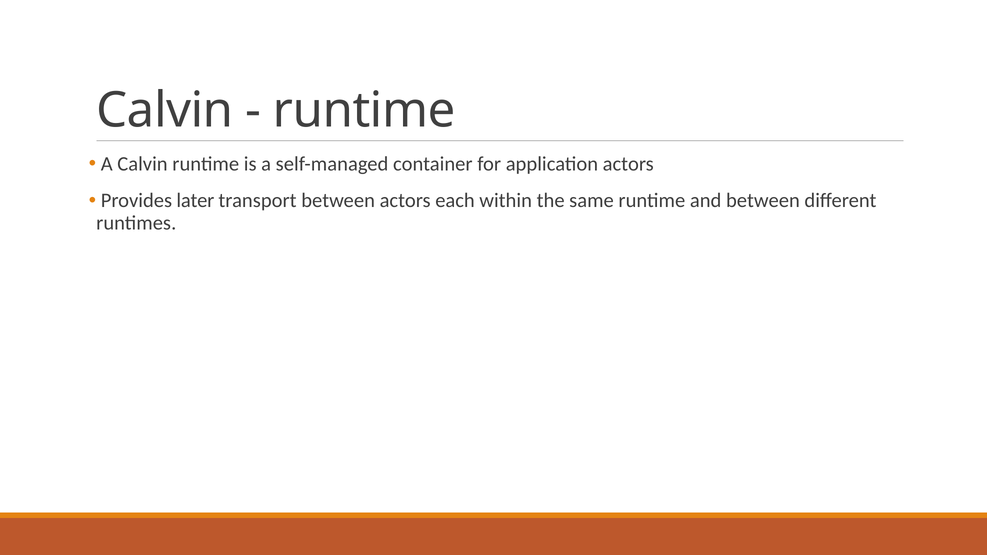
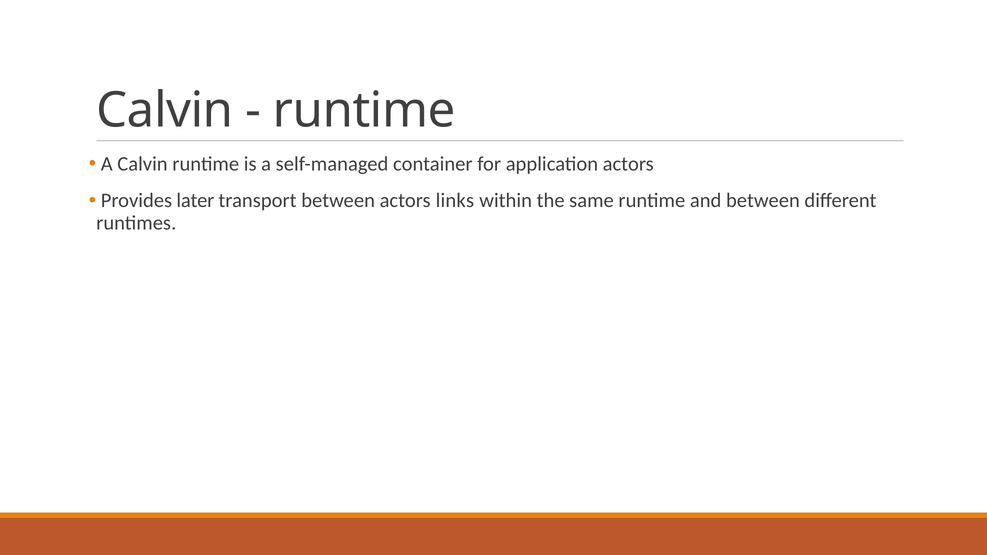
each: each -> links
